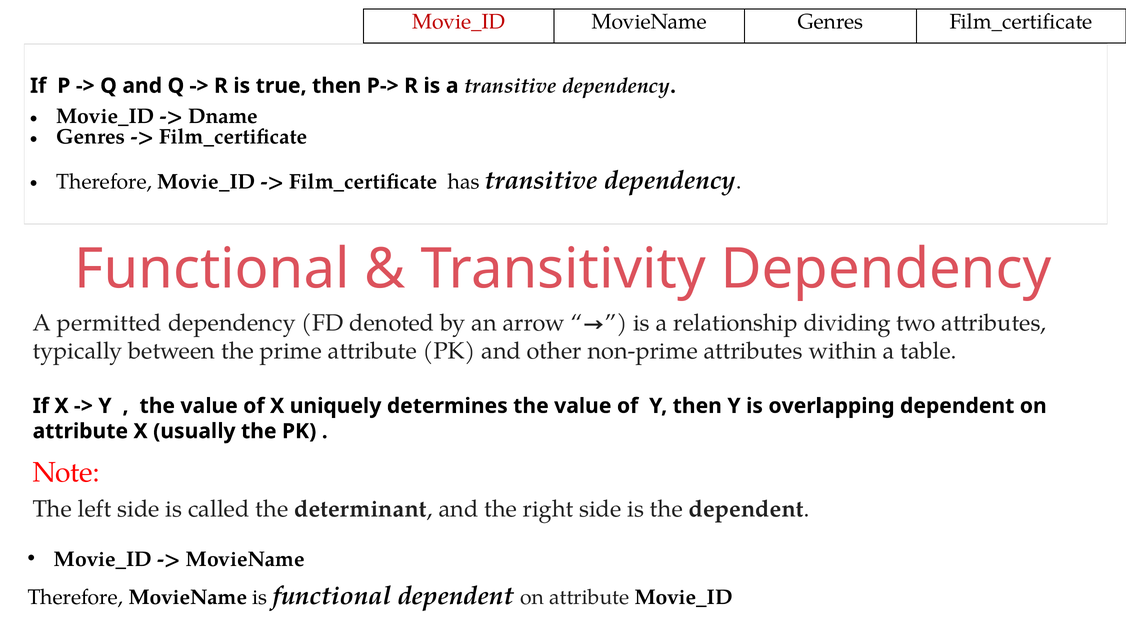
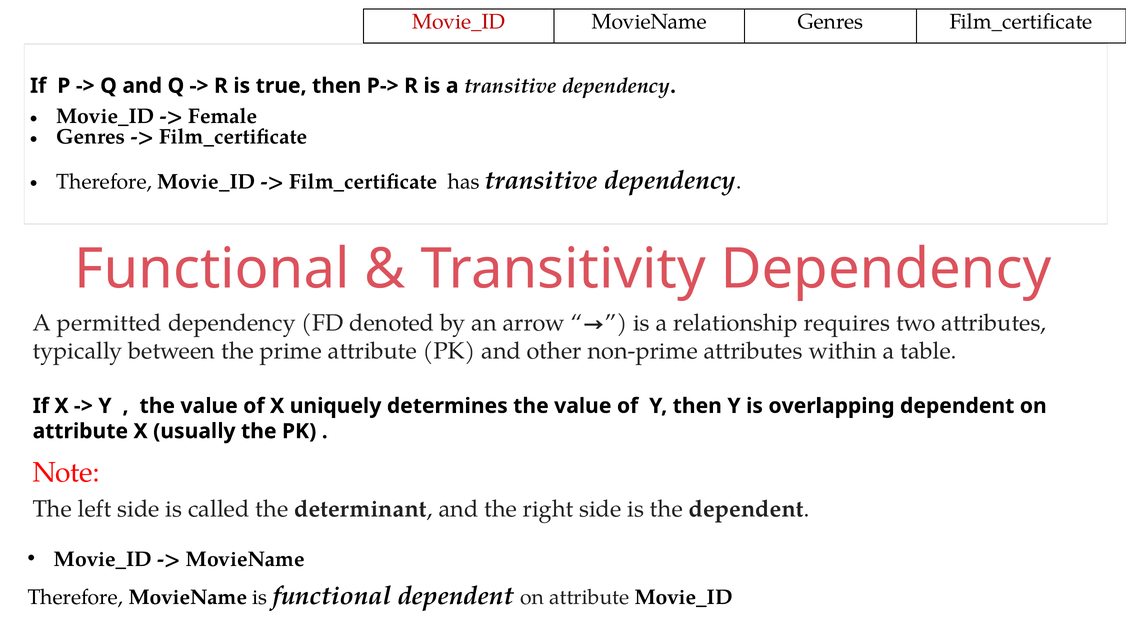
Dname: Dname -> Female
dividing: dividing -> requires
